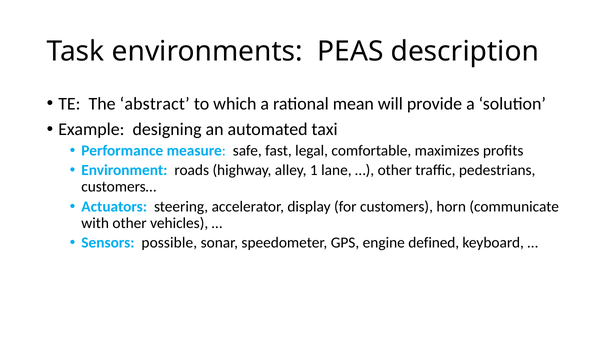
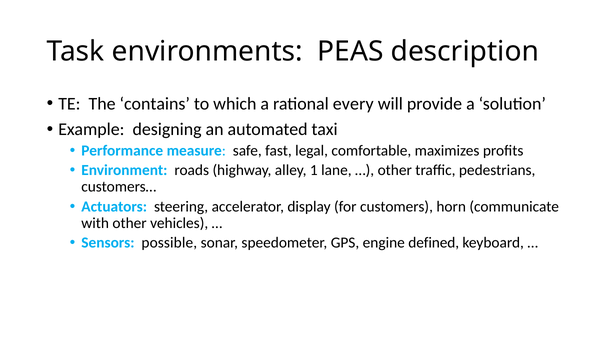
abstract: abstract -> contains
mean: mean -> every
